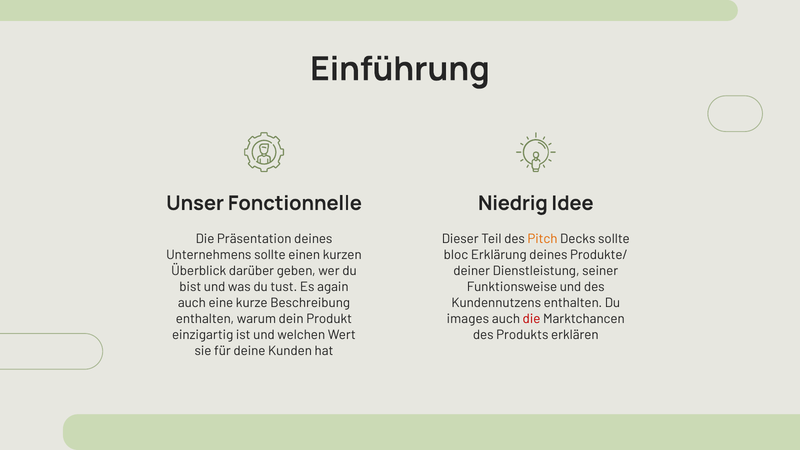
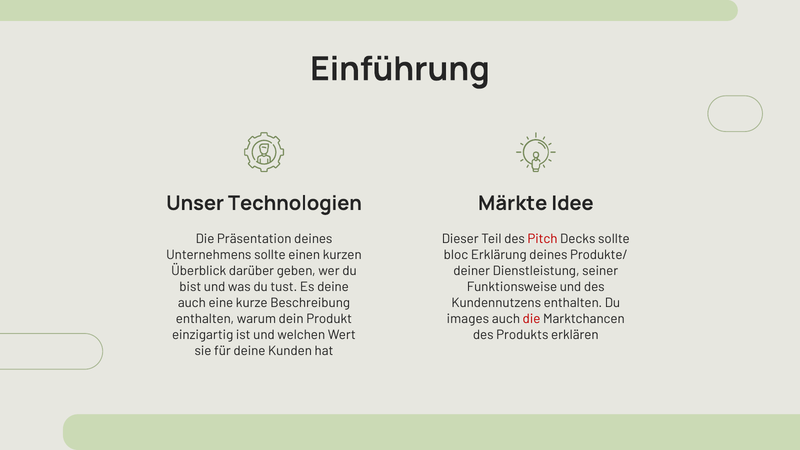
Fonctionnelle: Fonctionnelle -> Technologien
Niedrig: Niedrig -> Märkte
Pitch colour: orange -> red
Es again: again -> deine
